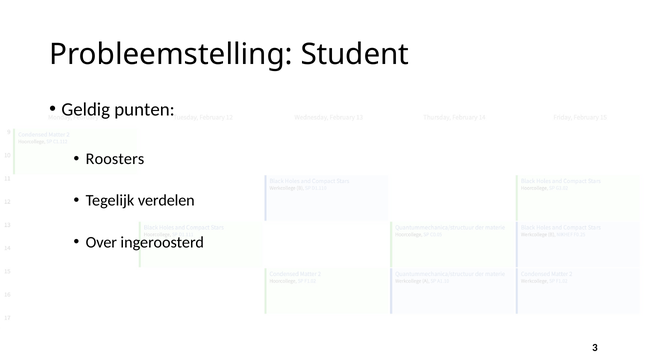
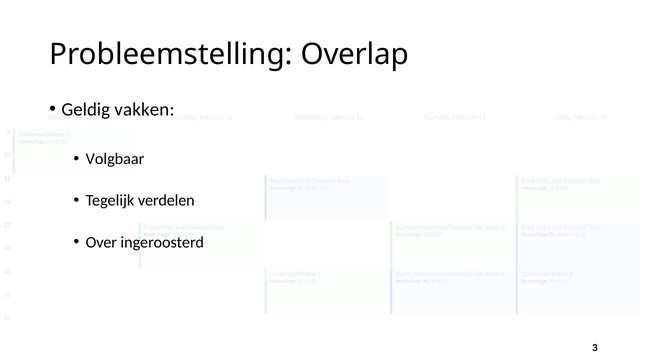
Student: Student -> Overlap
punten: punten -> vakken
Roosters: Roosters -> Volgbaar
